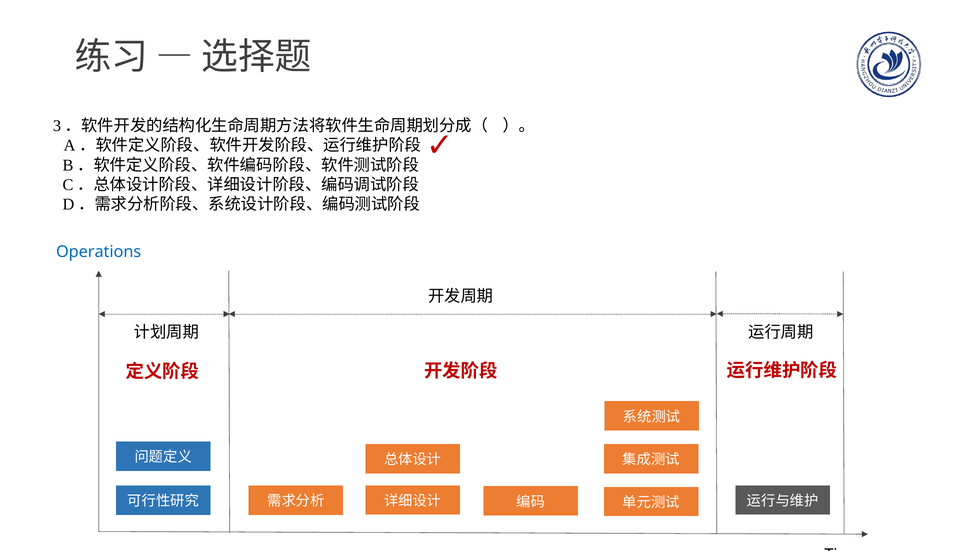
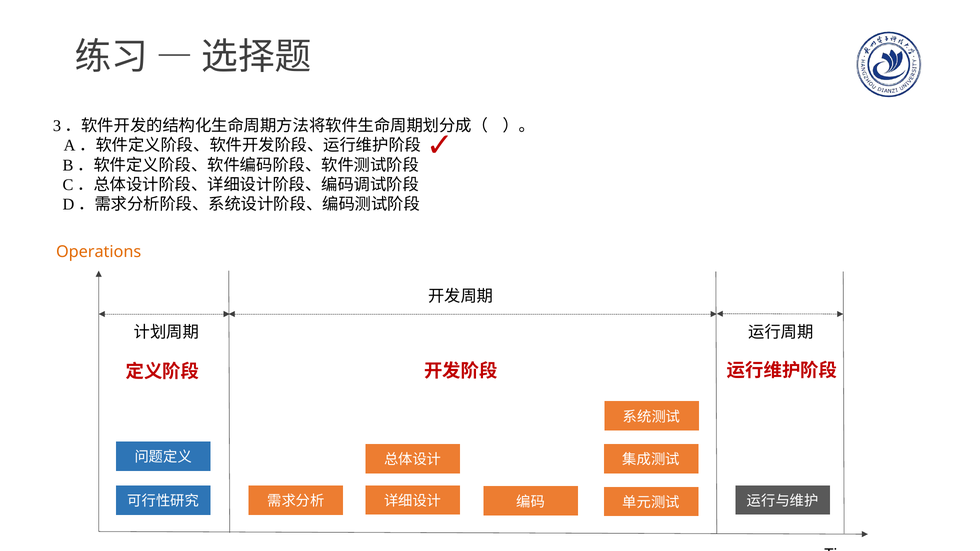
Operations colour: blue -> orange
